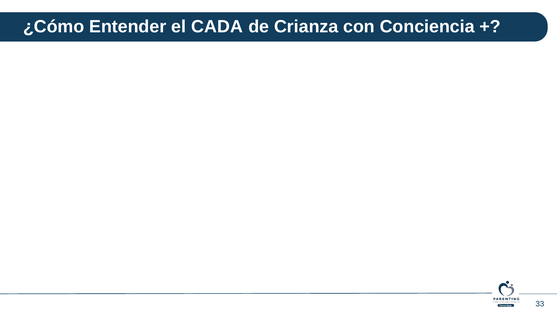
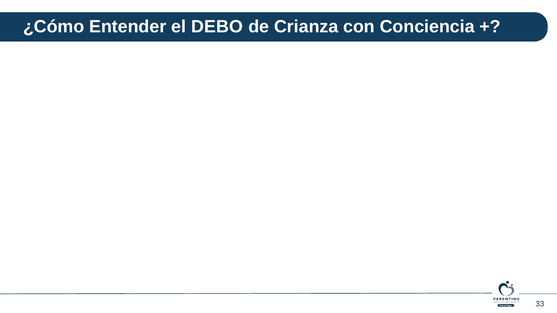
CADA: CADA -> DEBO
